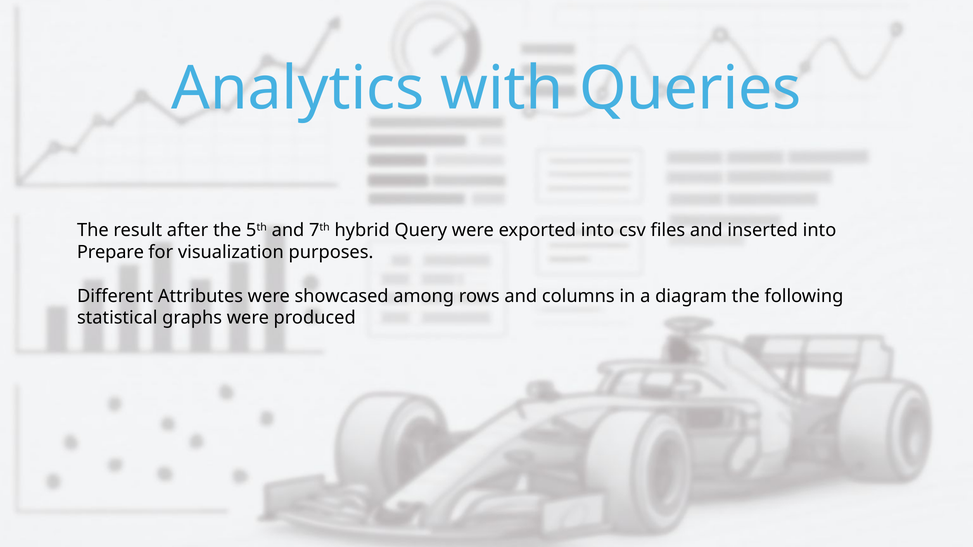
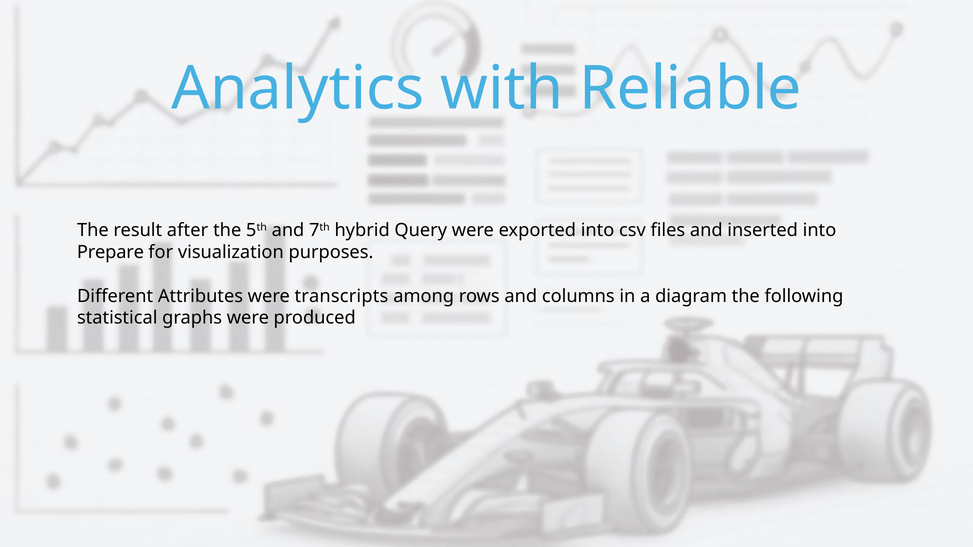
Queries: Queries -> Reliable
showcased: showcased -> transcripts
